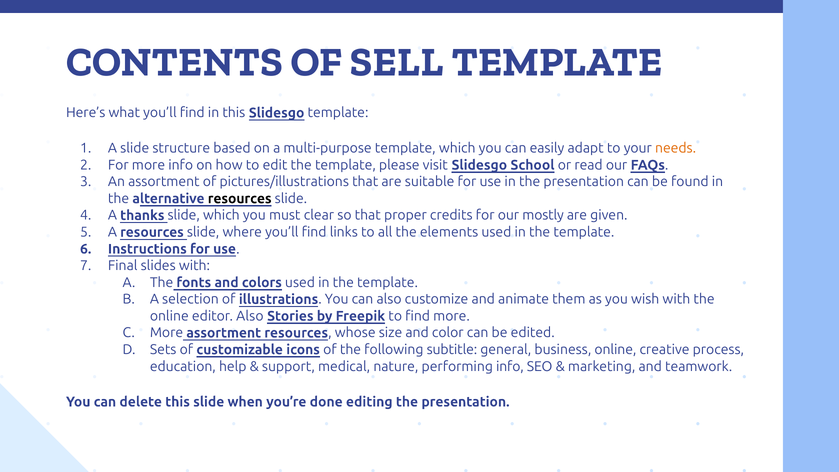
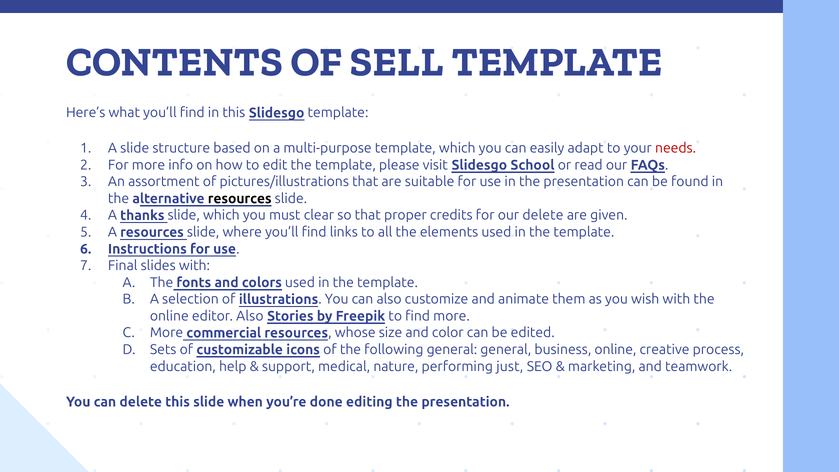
needs colour: orange -> red
our mostly: mostly -> delete
More assortment: assortment -> commercial
following subtitle: subtitle -> general
performing info: info -> just
